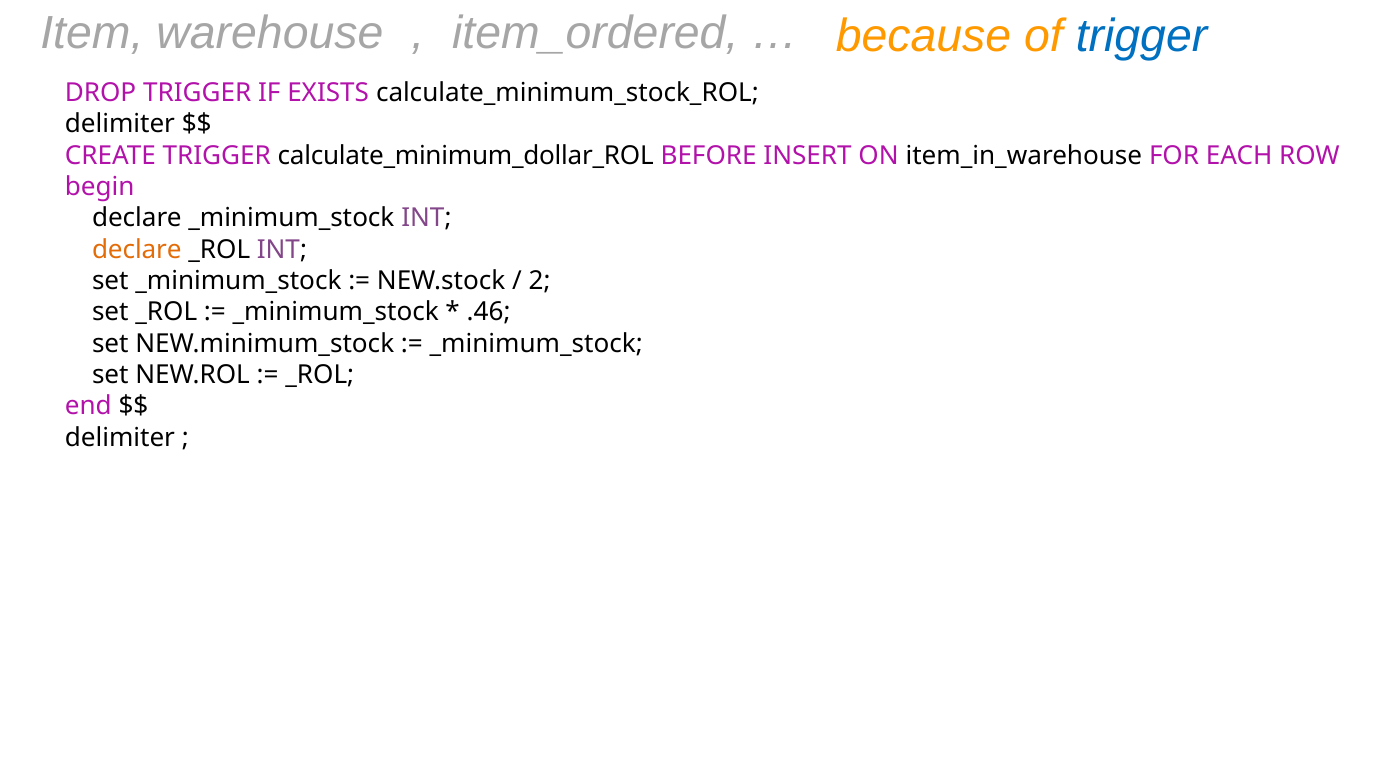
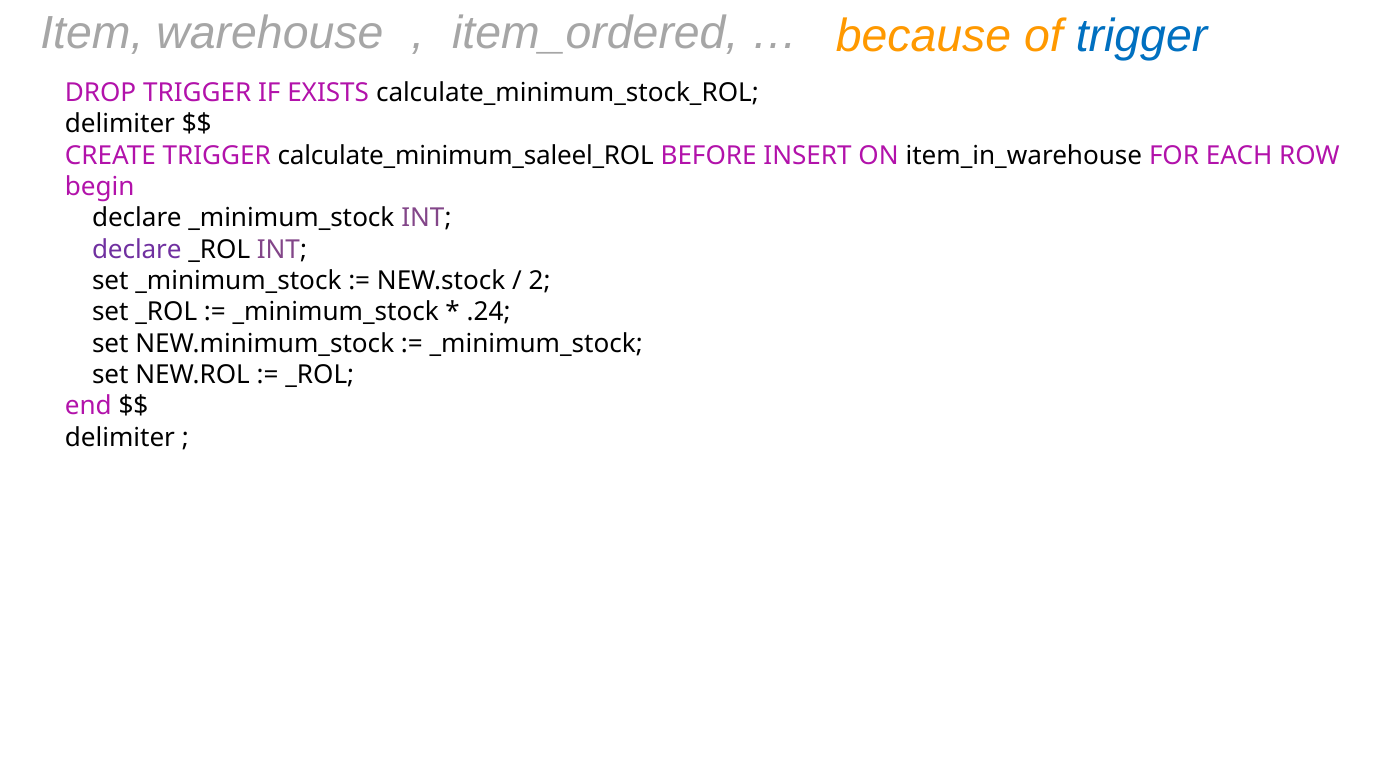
calculate_minimum_dollar_ROL: calculate_minimum_dollar_ROL -> calculate_minimum_saleel_ROL
declare at (137, 250) colour: orange -> purple
.46: .46 -> .24
